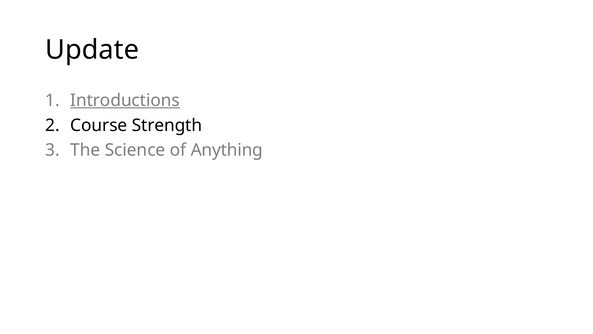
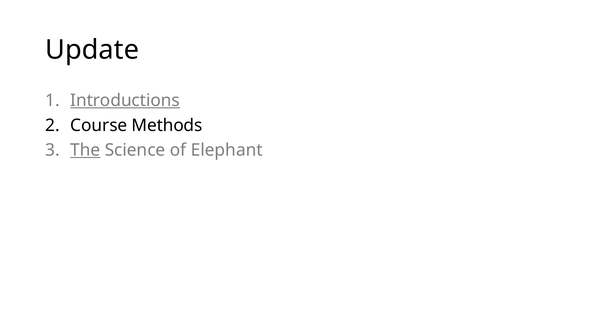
Strength: Strength -> Methods
The underline: none -> present
Anything: Anything -> Elephant
